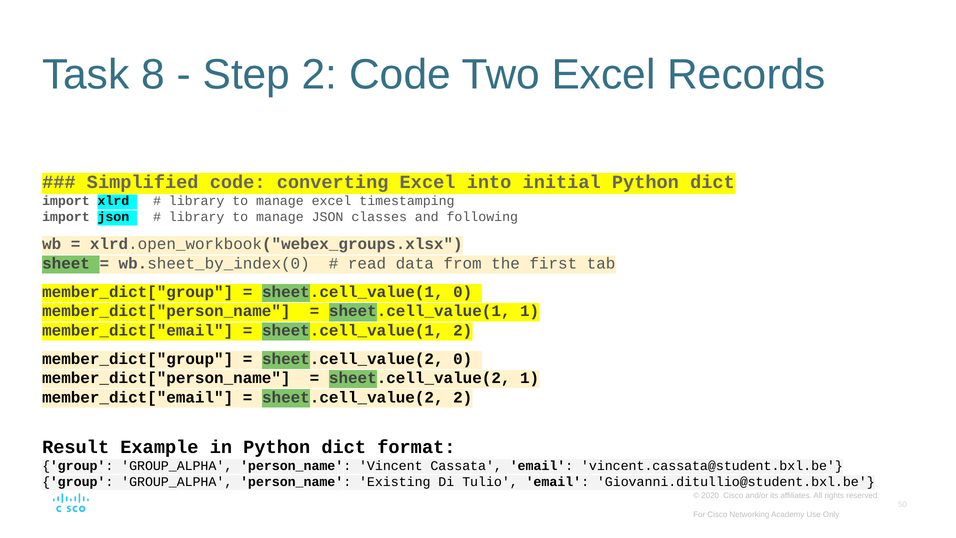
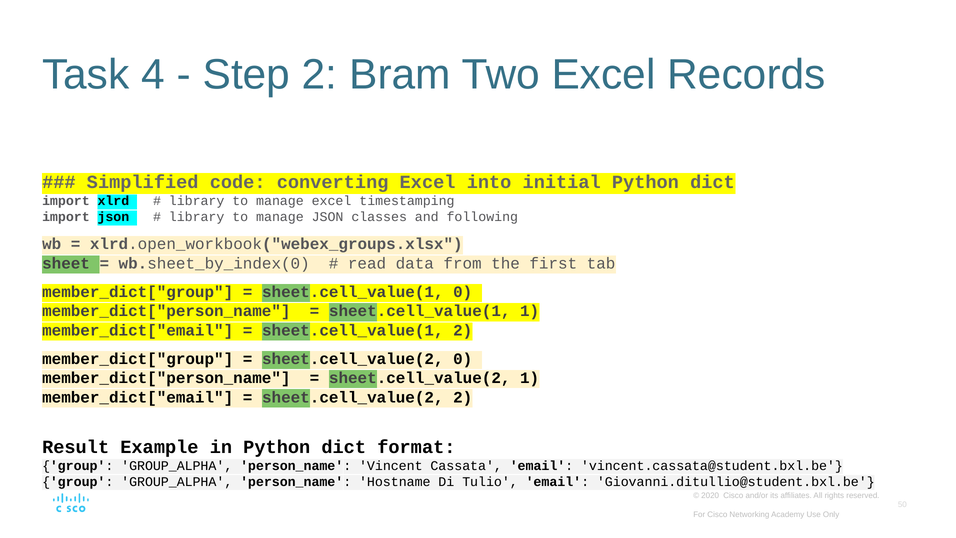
8: 8 -> 4
2 Code: Code -> Bram
Existing: Existing -> Hostname
